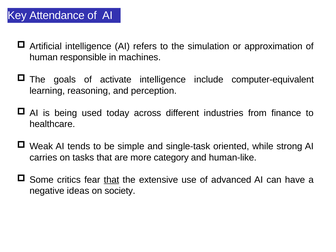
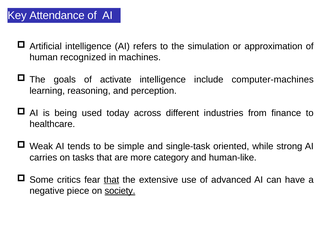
responsible: responsible -> recognized
computer-equivalent: computer-equivalent -> computer-machines
ideas: ideas -> piece
society underline: none -> present
